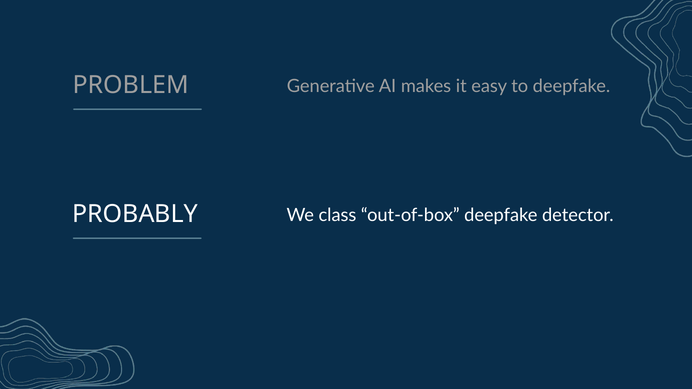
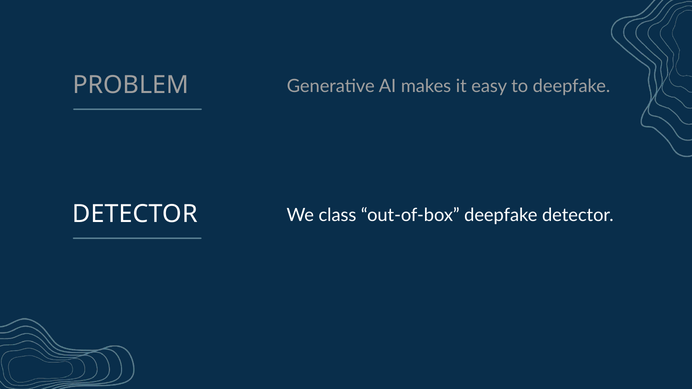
PROBABLY at (135, 214): PROBABLY -> DETECTOR
